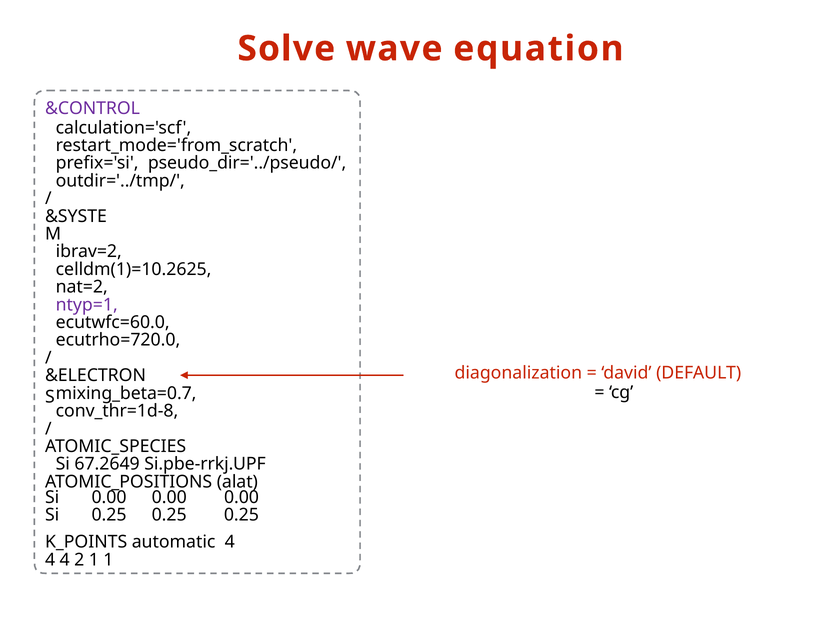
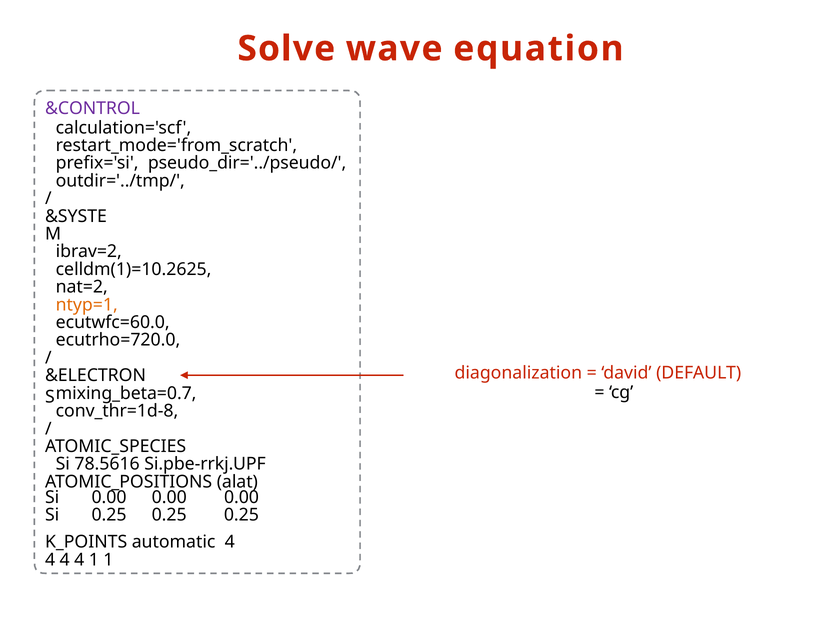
ntyp=1 colour: purple -> orange
67.2649: 67.2649 -> 78.5616
2 at (79, 560): 2 -> 4
